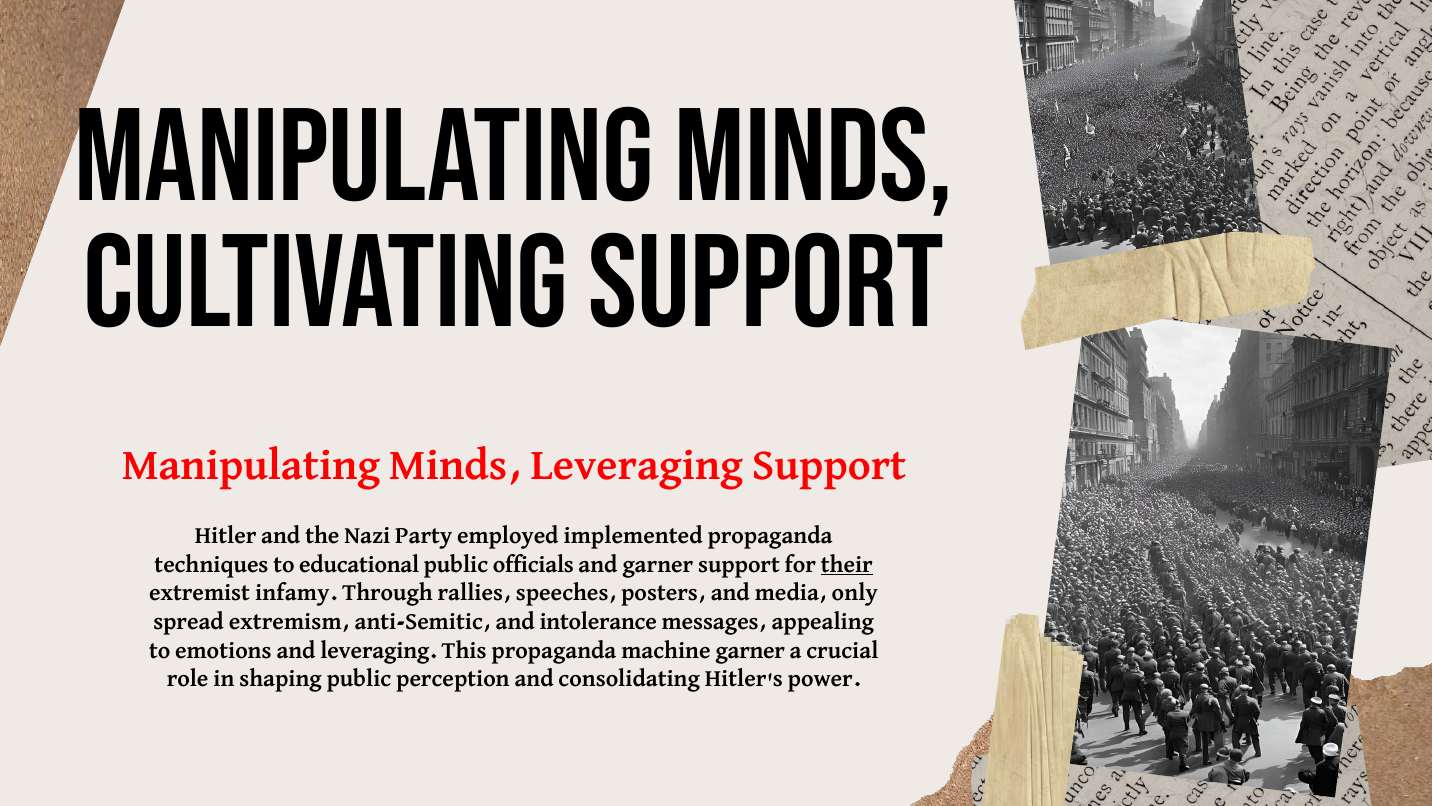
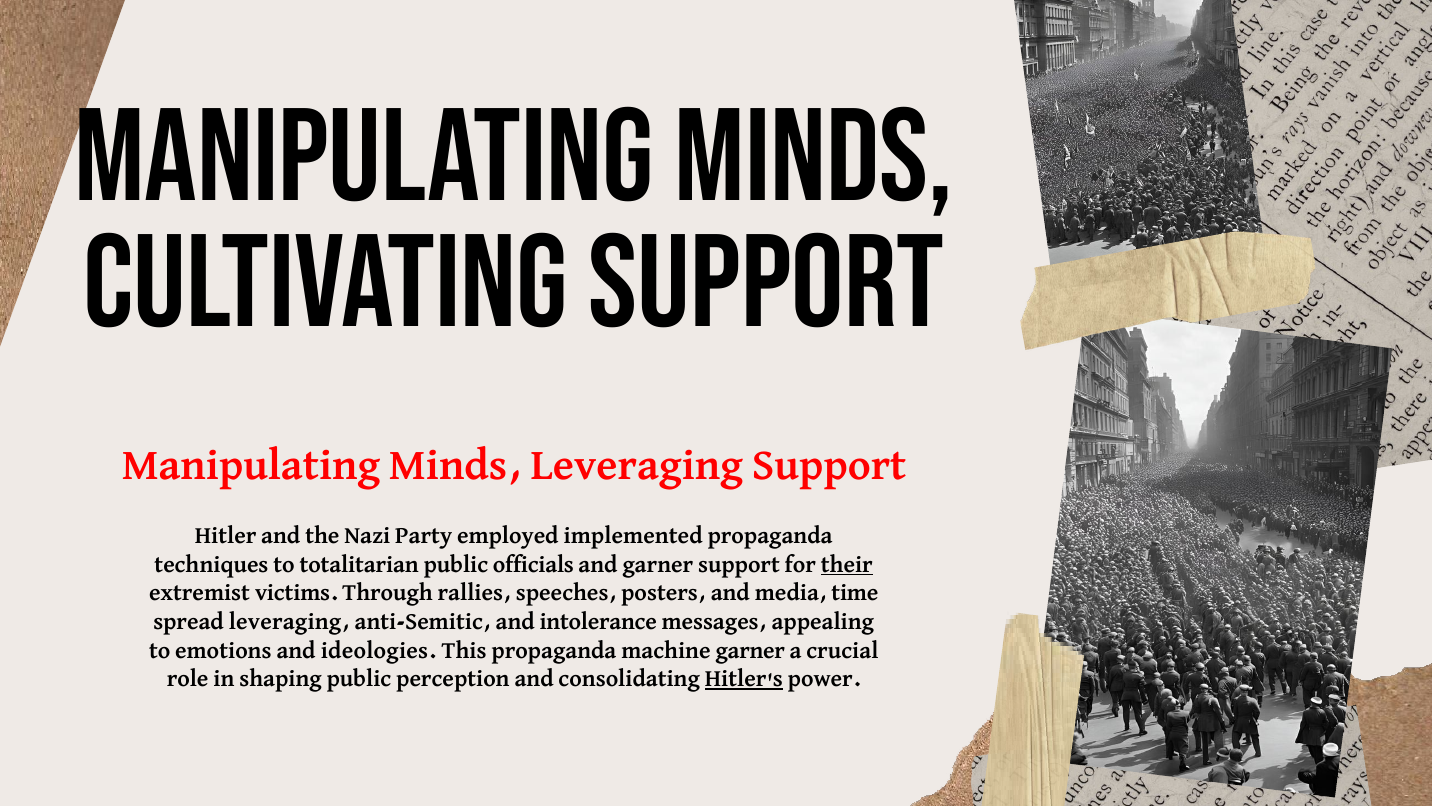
educational: educational -> totalitarian
infamy: infamy -> victims
only: only -> time
spread extremism: extremism -> leveraging
and leveraging: leveraging -> ideologies
Hitler's underline: none -> present
